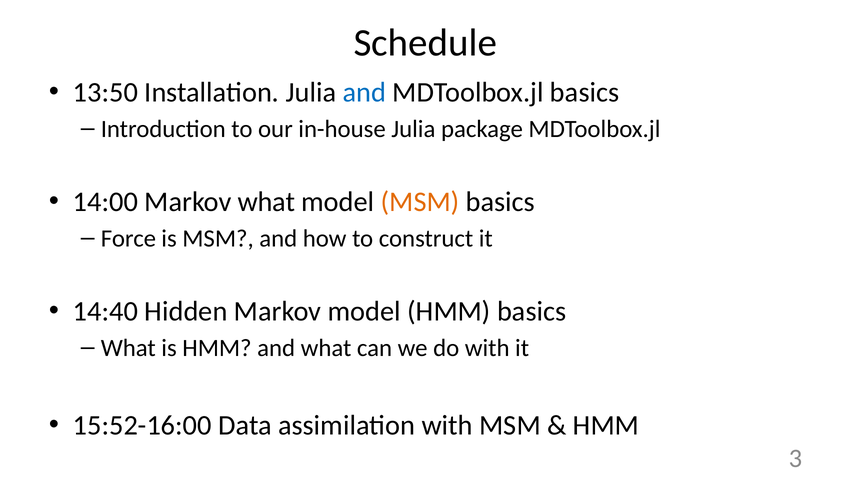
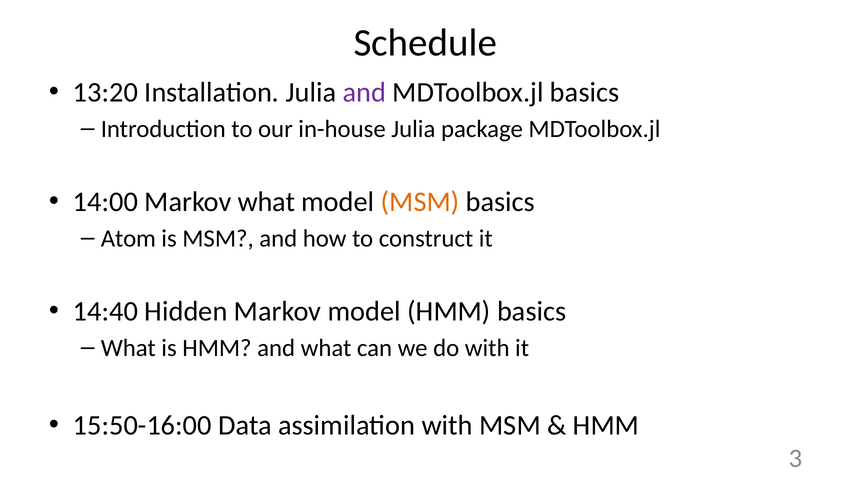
13:50: 13:50 -> 13:20
and at (364, 92) colour: blue -> purple
Force: Force -> Atom
15:52-16:00: 15:52-16:00 -> 15:50-16:00
